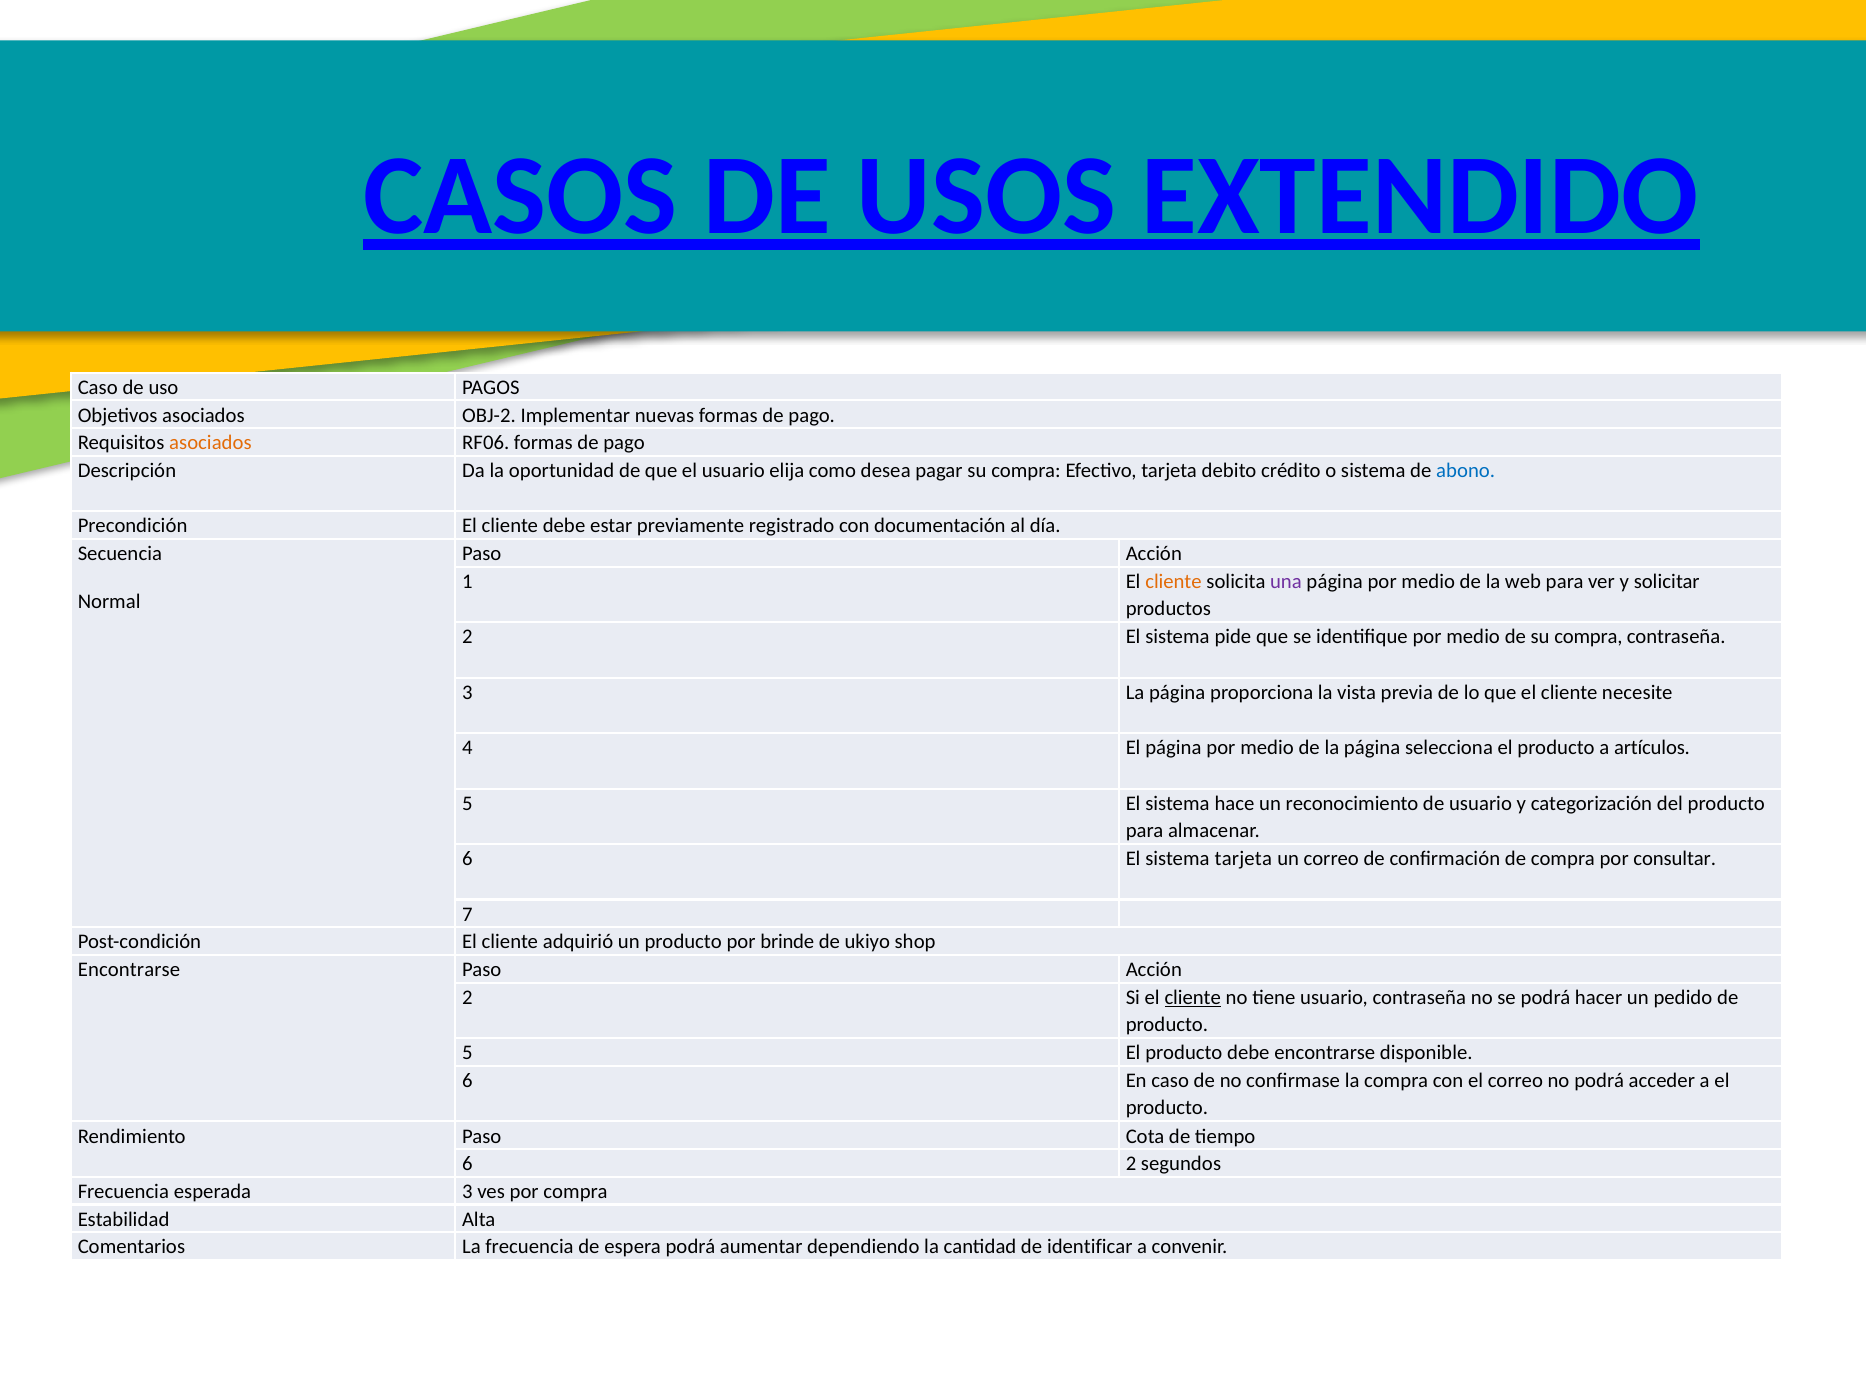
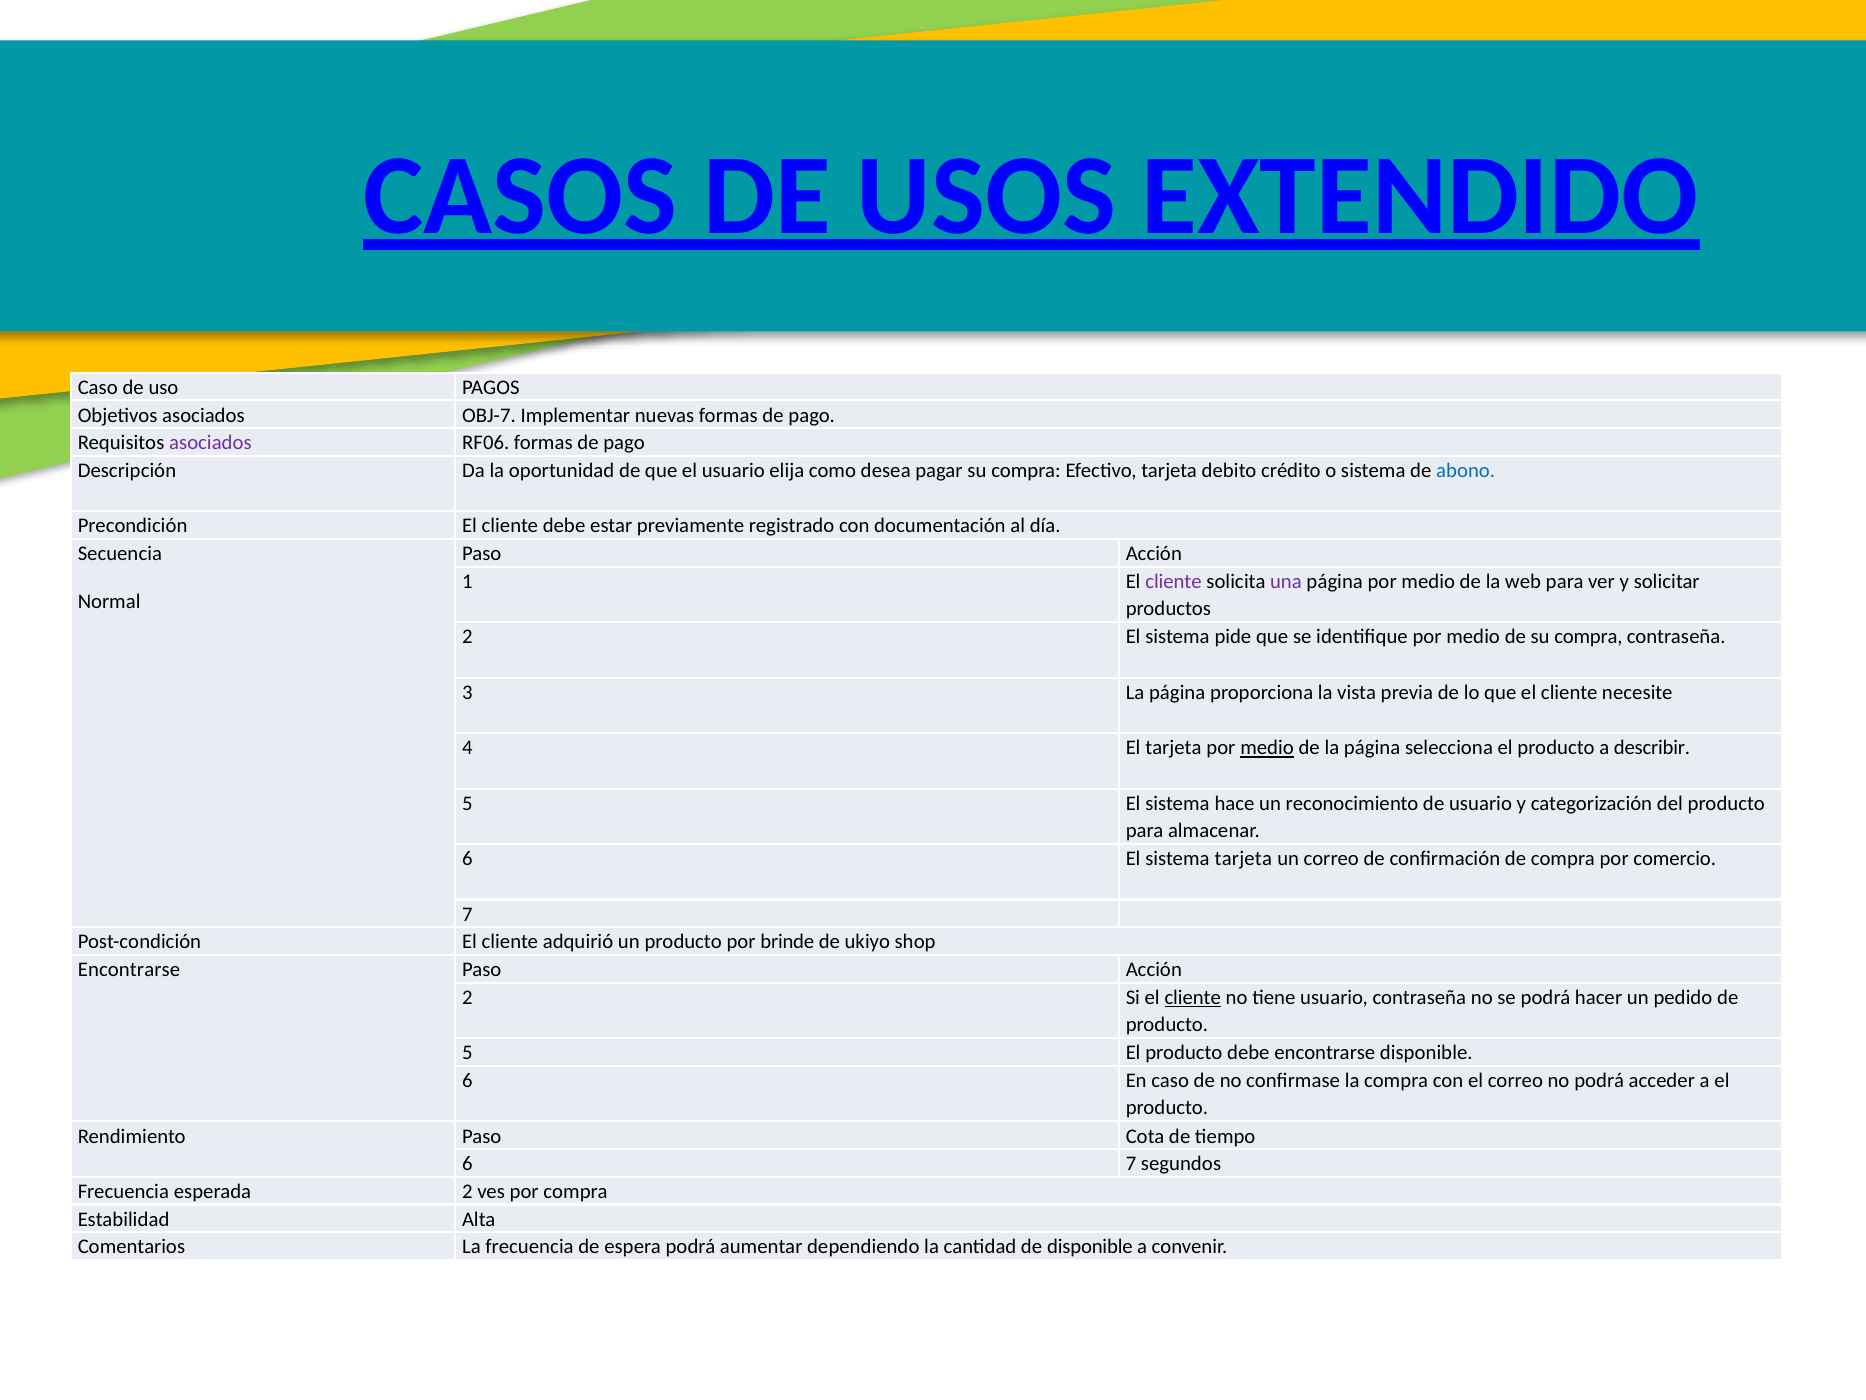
OBJ-2: OBJ-2 -> OBJ-7
asociados at (210, 443) colour: orange -> purple
cliente at (1173, 581) colour: orange -> purple
El página: página -> tarjeta
medio at (1267, 748) underline: none -> present
artículos: artículos -> describir
consultar: consultar -> comercio
6 2: 2 -> 7
esperada 3: 3 -> 2
de identificar: identificar -> disponible
